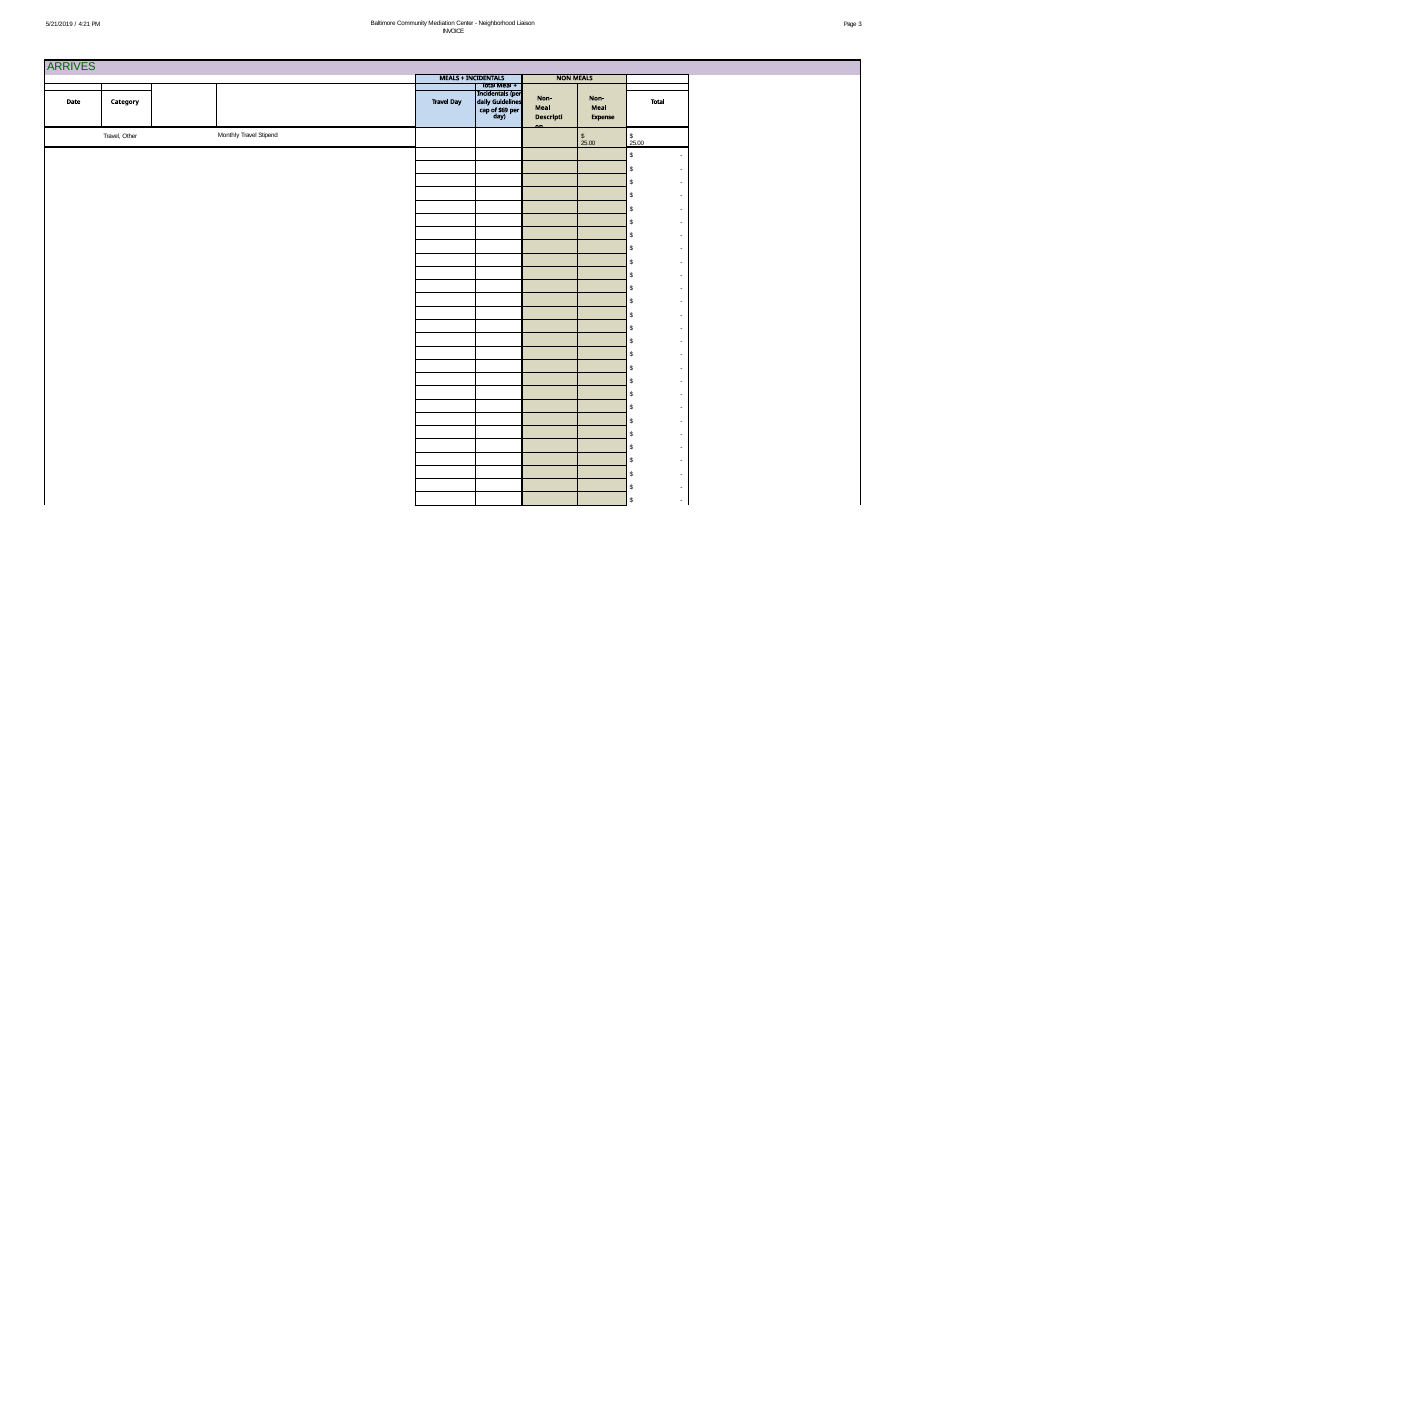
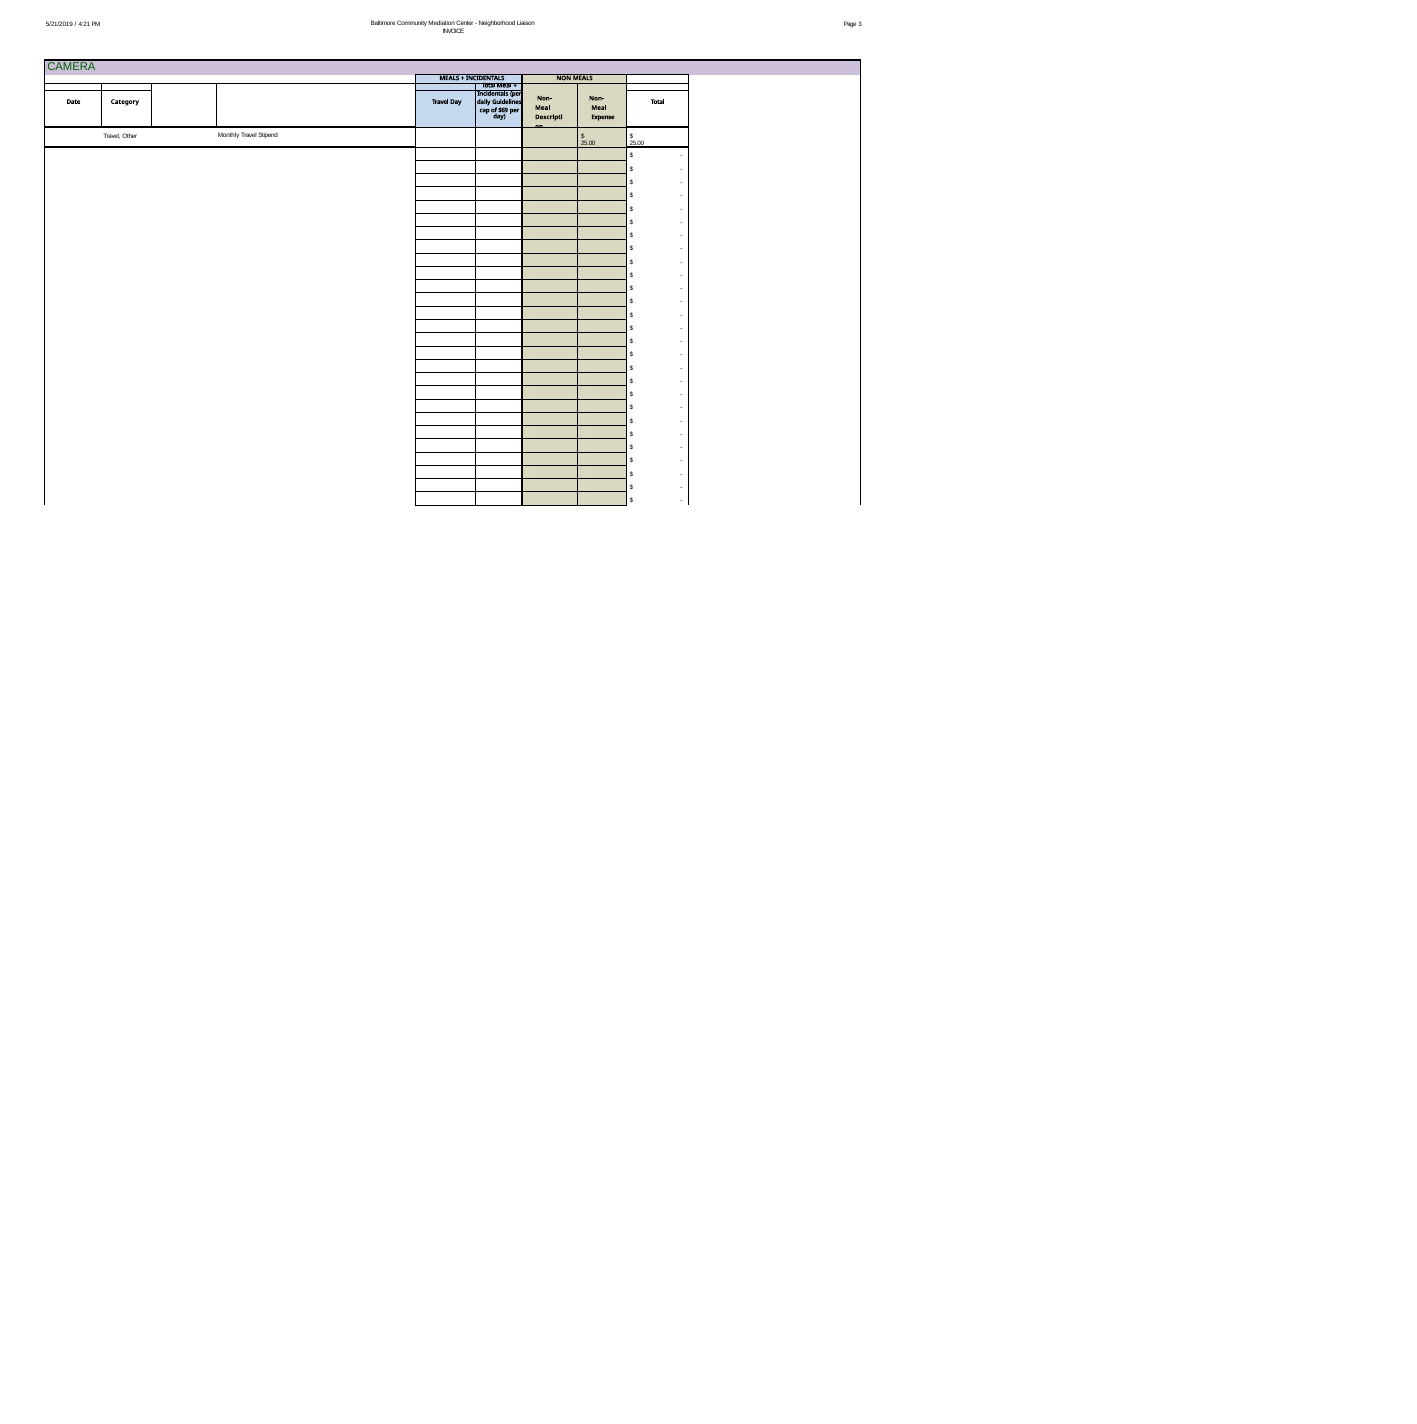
ARRIVES: ARRIVES -> CAMERA
